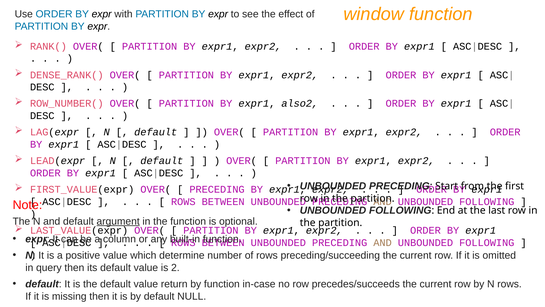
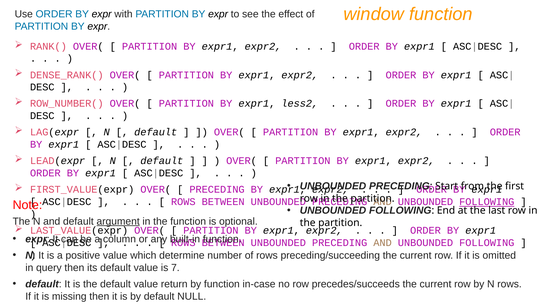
also2: also2 -> less2
FOLLOWING at (487, 202) underline: none -> present
2: 2 -> 7
